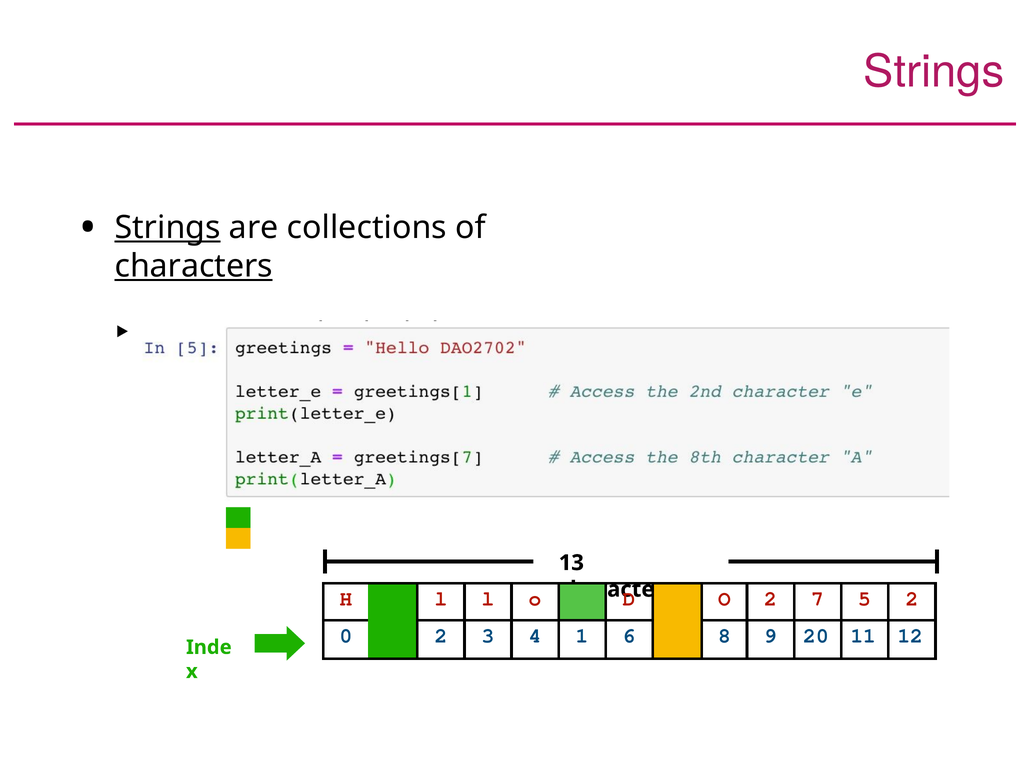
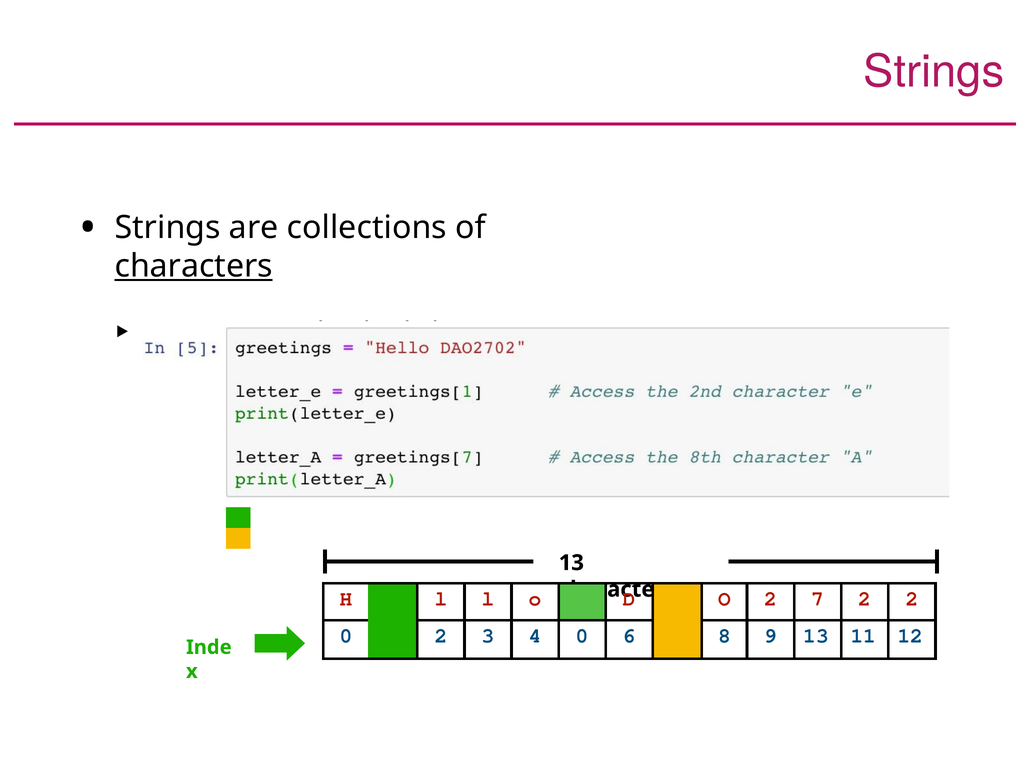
Strings at (168, 227) underline: present -> none
7 5: 5 -> 2
4 1: 1 -> 0
9 20: 20 -> 13
